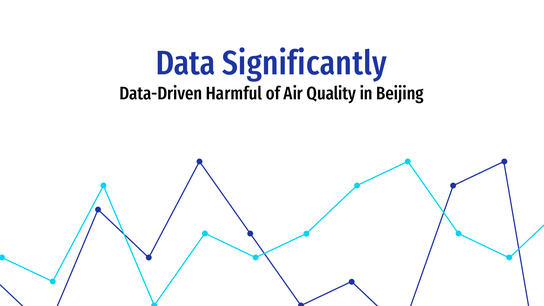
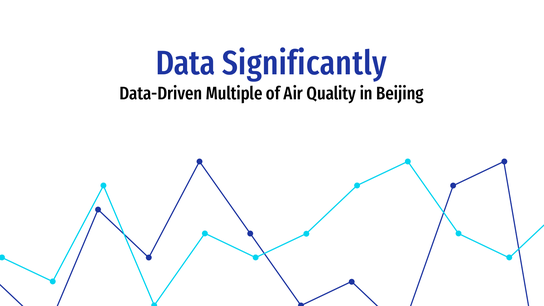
Harmful: Harmful -> Multiple
